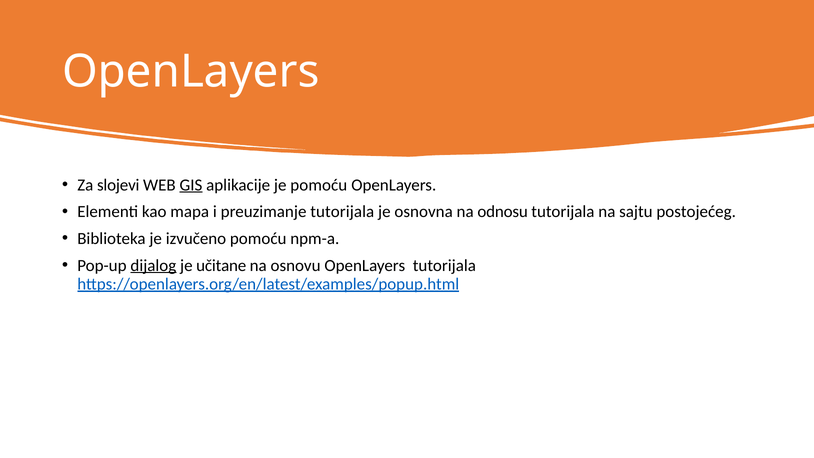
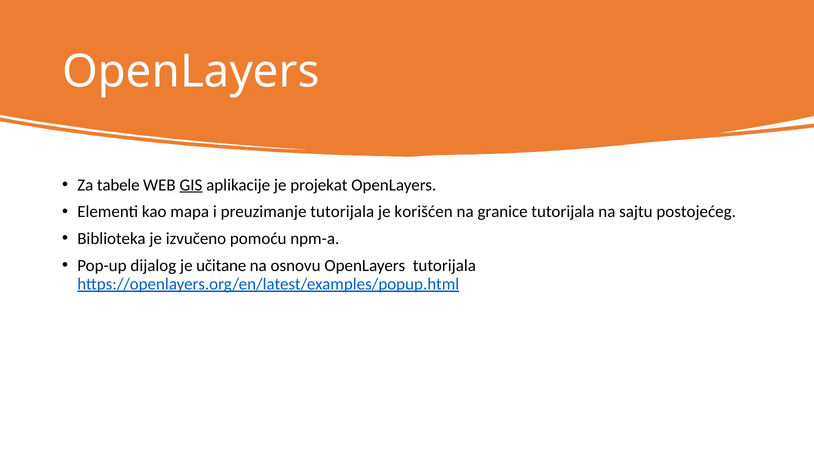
slojevi: slojevi -> tabele
je pomoću: pomoću -> projekat
osnovna: osnovna -> korišćen
odnosu: odnosu -> granice
dijalog underline: present -> none
